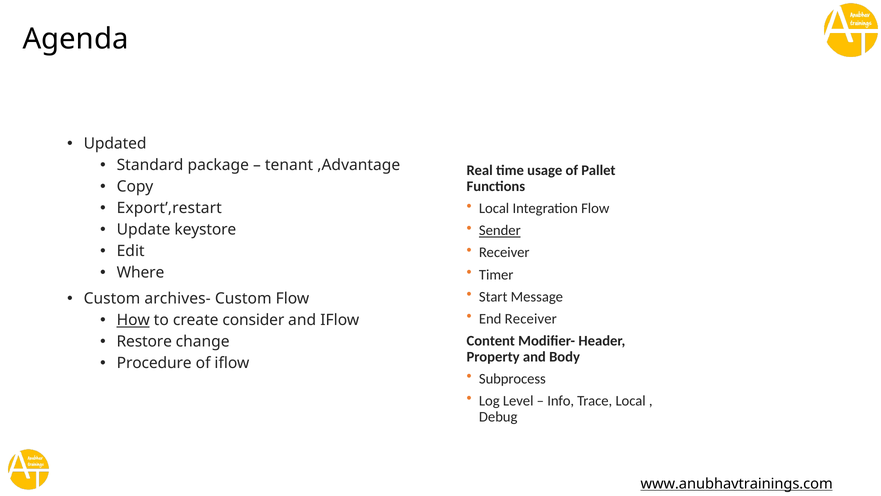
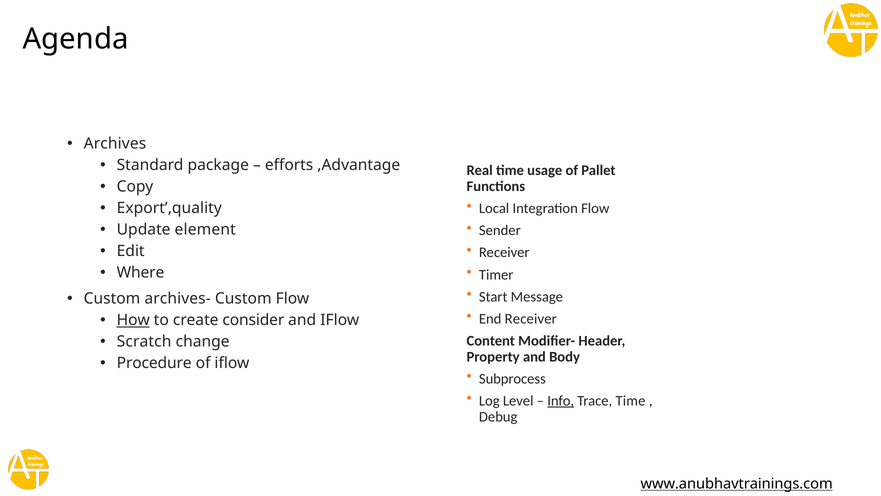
Updated: Updated -> Archives
tenant: tenant -> efforts
Export’,restart: Export’,restart -> Export’,quality
Sender underline: present -> none
keystore: keystore -> element
Restore: Restore -> Scratch
Info underline: none -> present
Trace Local: Local -> Time
